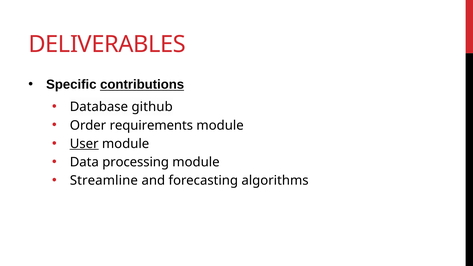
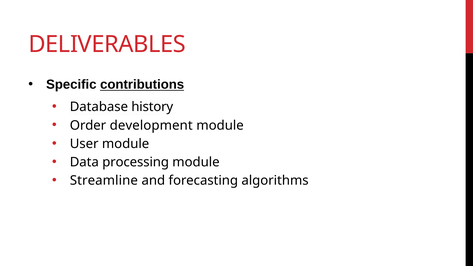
github: github -> history
requirements: requirements -> development
User underline: present -> none
